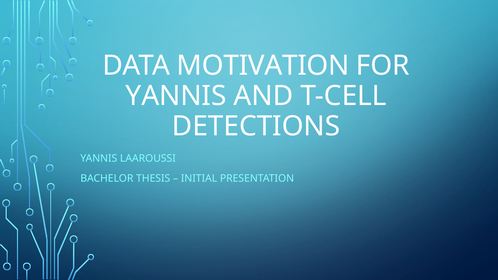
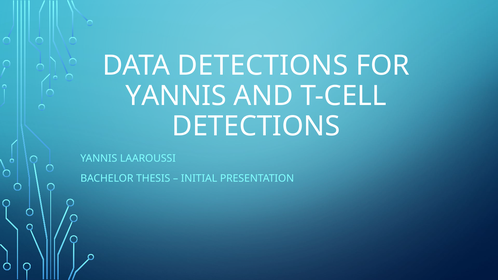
DATA MOTIVATION: MOTIVATION -> DETECTIONS
